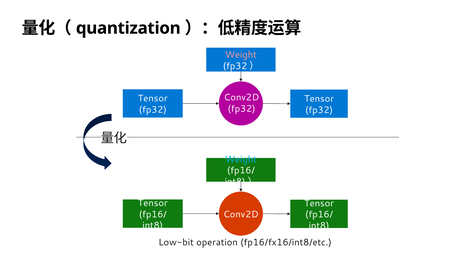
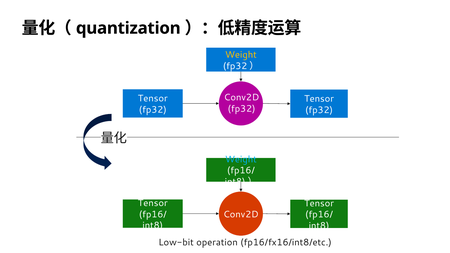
Weight at (241, 55) colour: pink -> yellow
